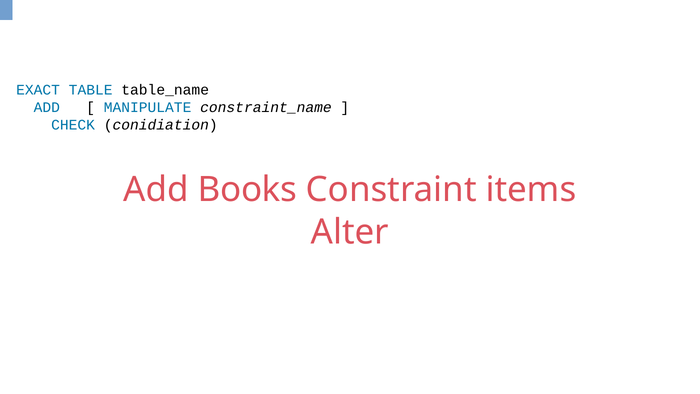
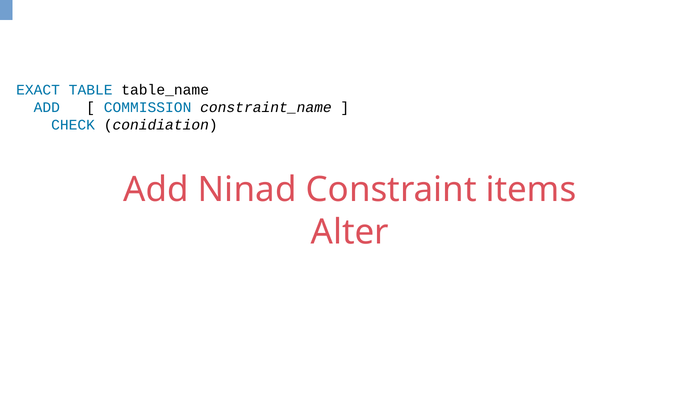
MANIPULATE: MANIPULATE -> COMMISSION
Books: Books -> Ninad
